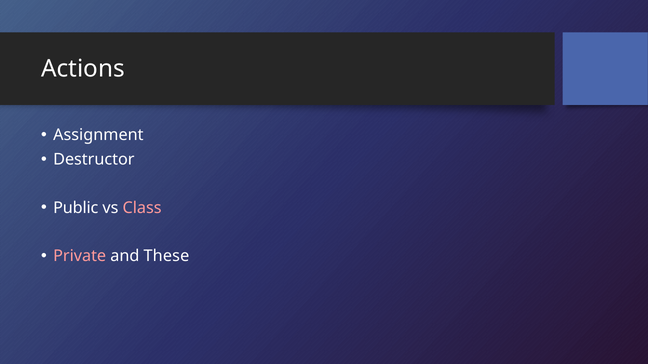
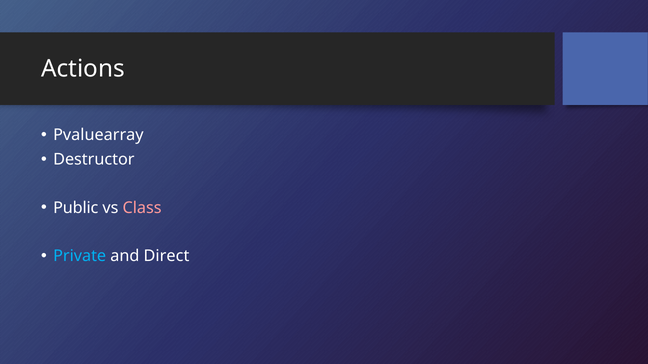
Assignment: Assignment -> Pvaluearray
Private colour: pink -> light blue
These: These -> Direct
